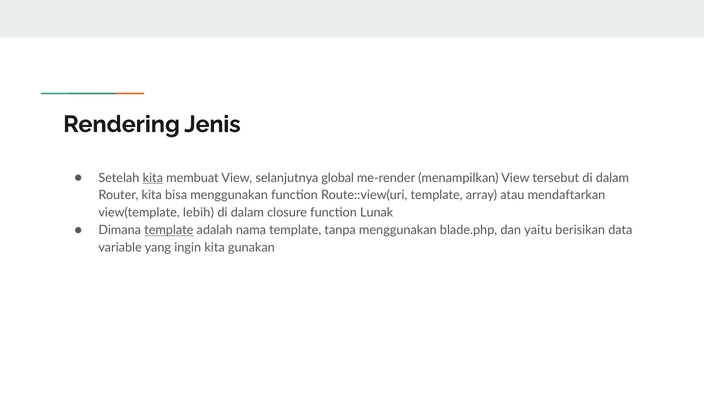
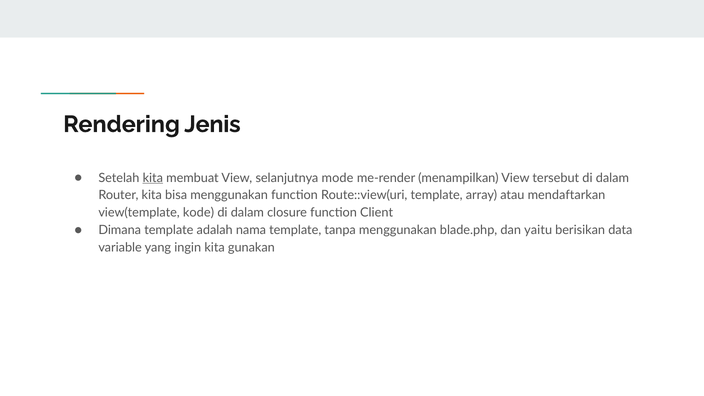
global: global -> mode
lebih: lebih -> kode
Lunak: Lunak -> Client
template at (169, 230) underline: present -> none
